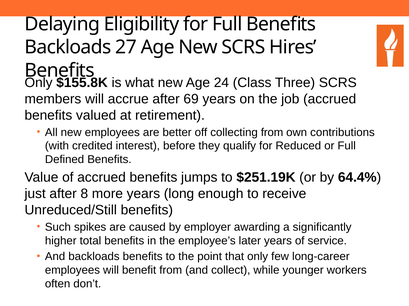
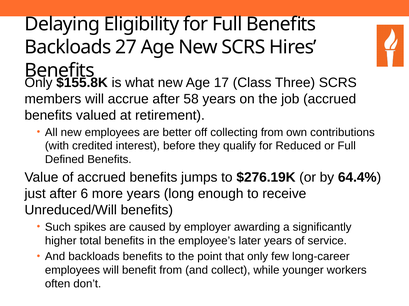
24: 24 -> 17
69: 69 -> 58
$251.19K: $251.19K -> $276.19K
8: 8 -> 6
Unreduced/Still: Unreduced/Still -> Unreduced/Will
